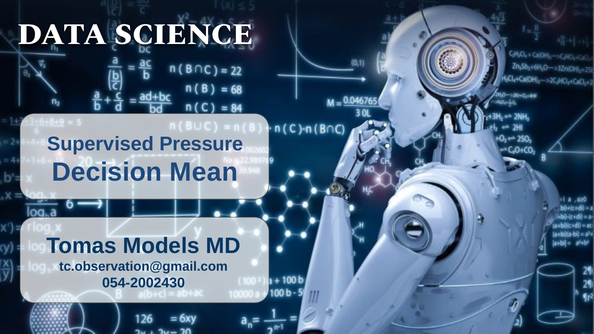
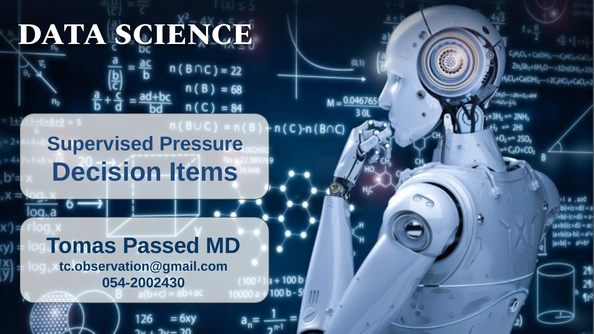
Mean: Mean -> Items
Models: Models -> Passed
